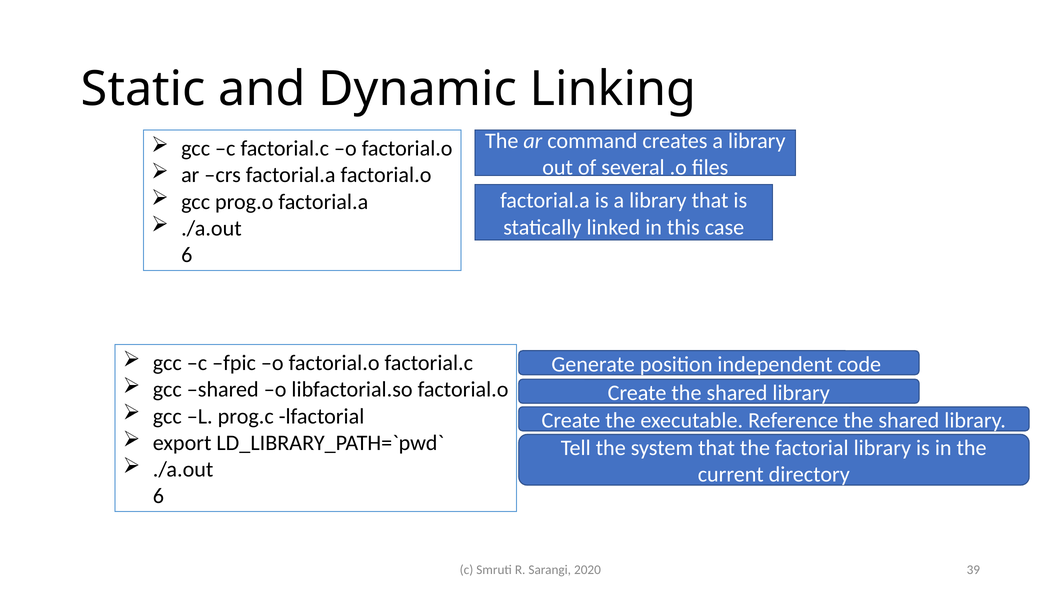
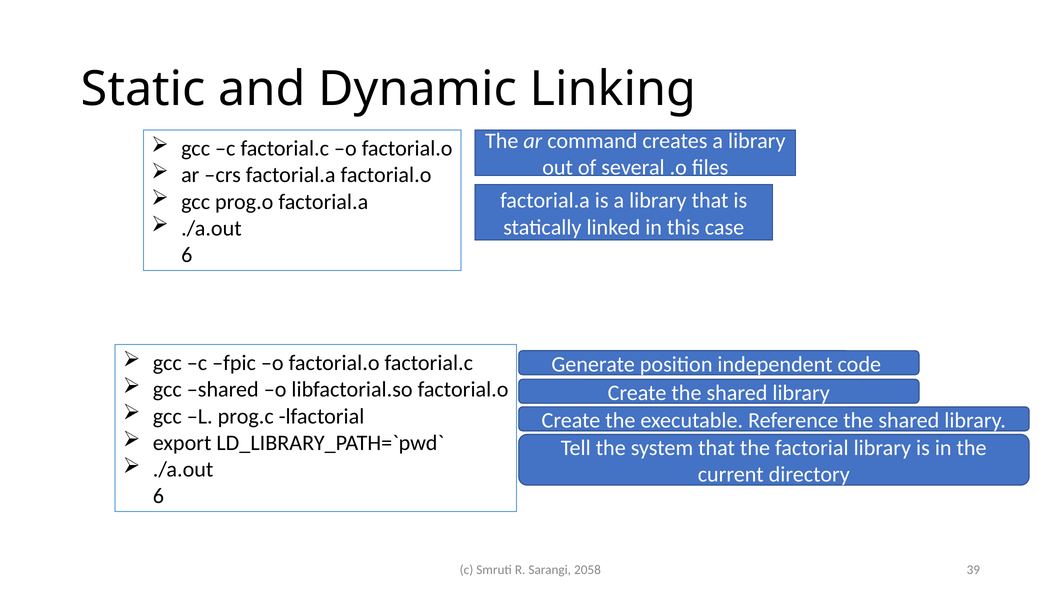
2020: 2020 -> 2058
